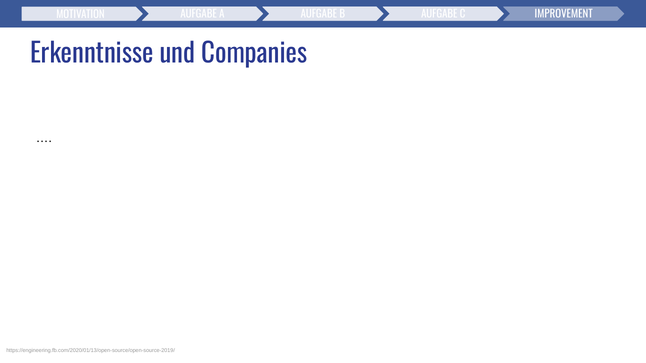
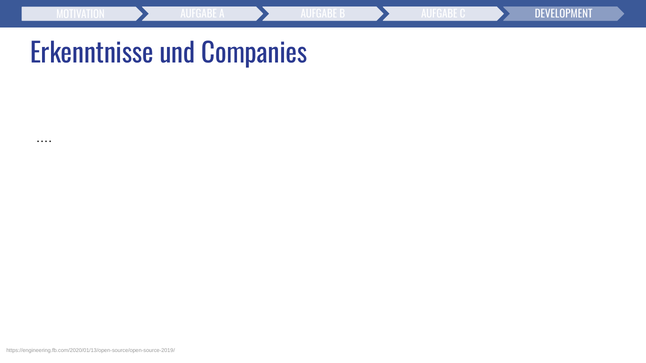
IMPROVEMENT: IMPROVEMENT -> DEVELOPMENT
